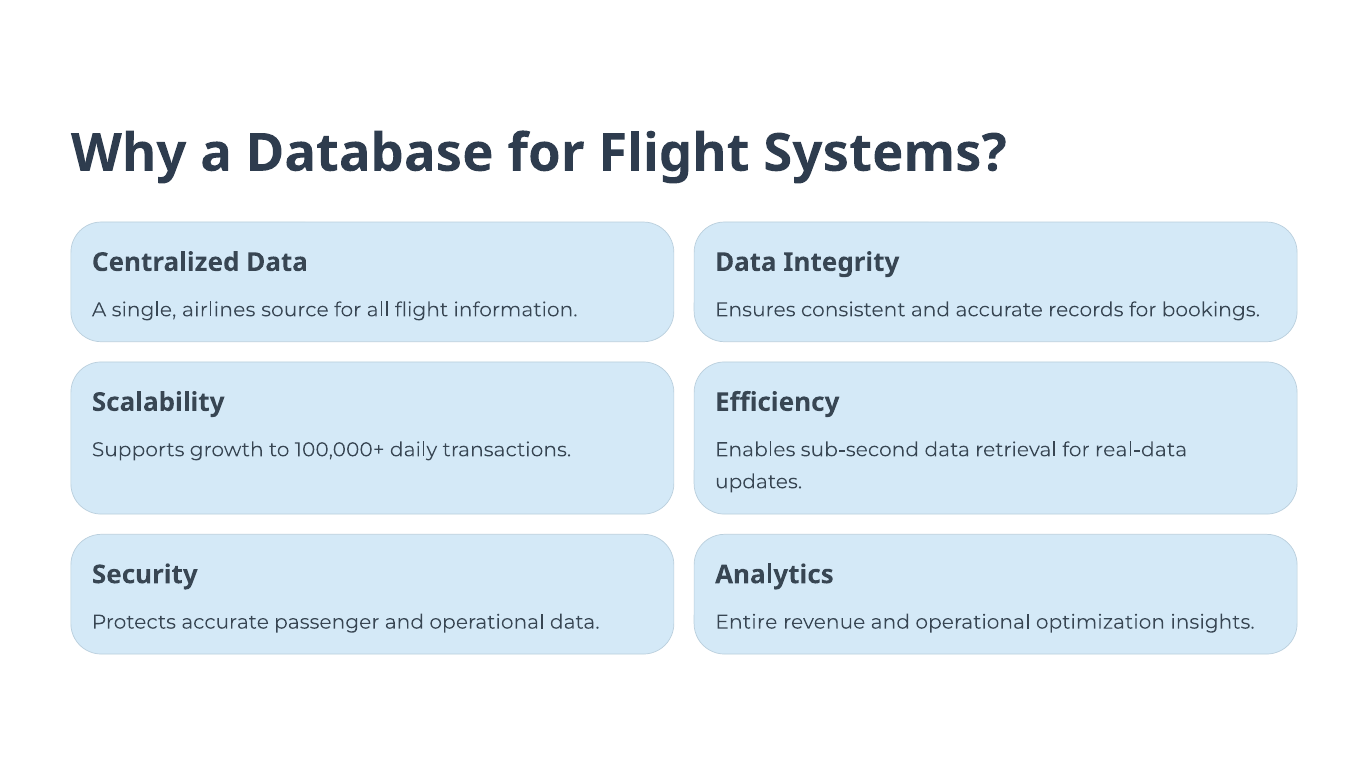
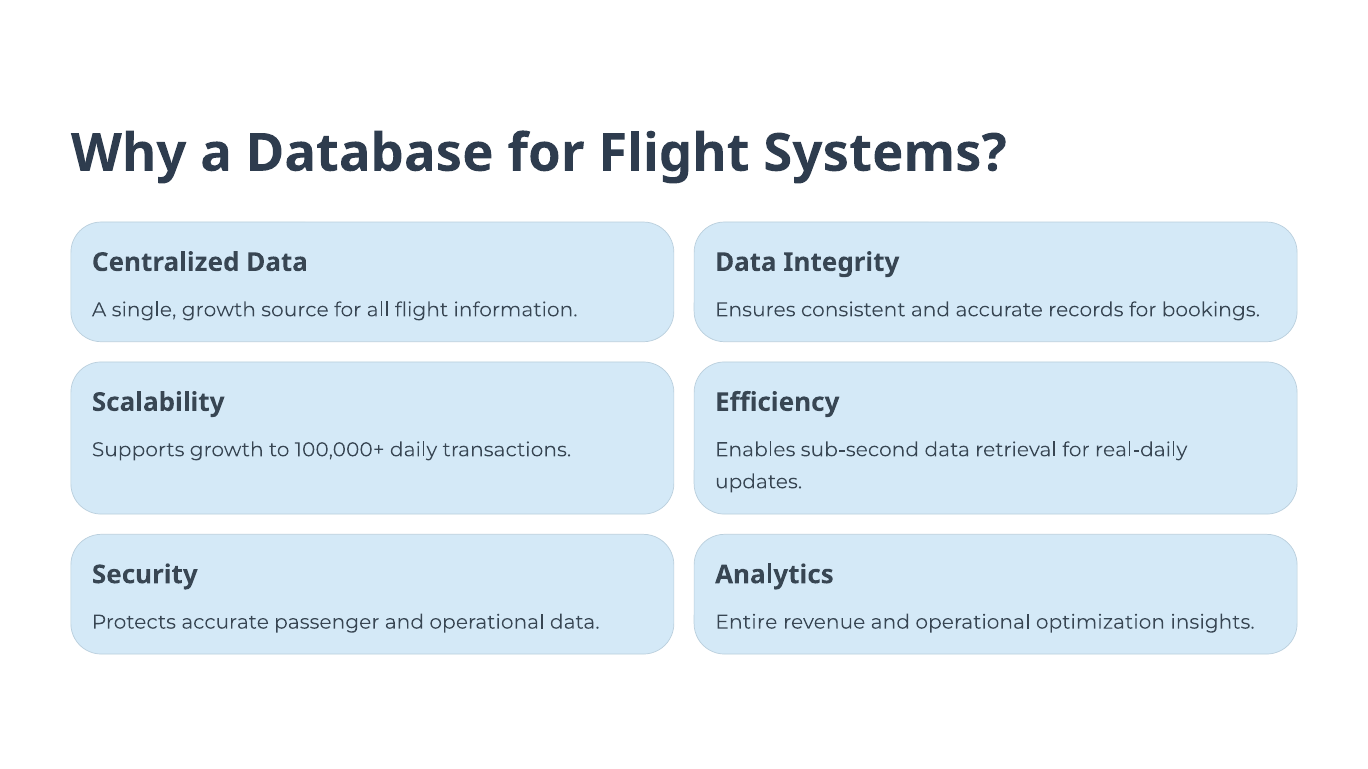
single airlines: airlines -> growth
real-data: real-data -> real-daily
